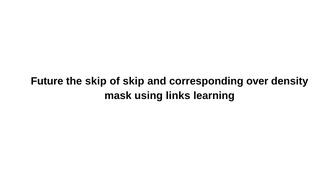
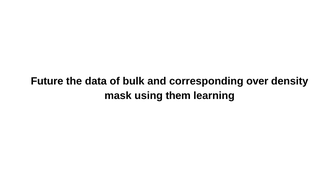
the skip: skip -> data
of skip: skip -> bulk
links: links -> them
